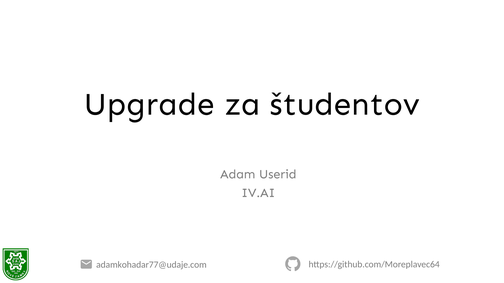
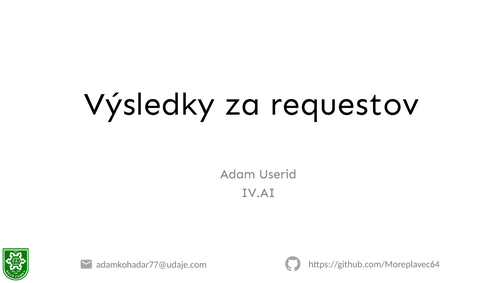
Upgrade: Upgrade -> Výsledky
študentov: študentov -> requestov
